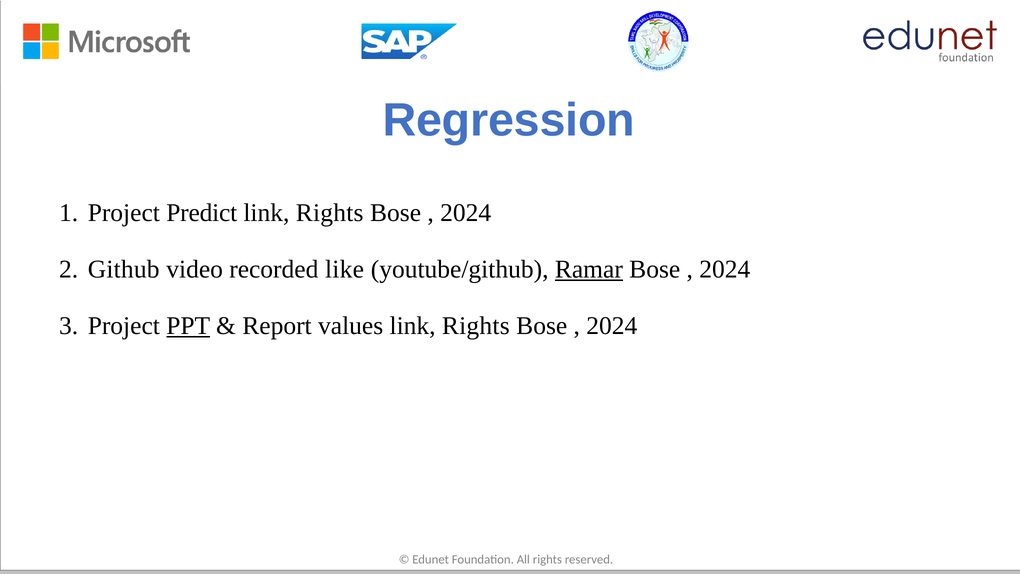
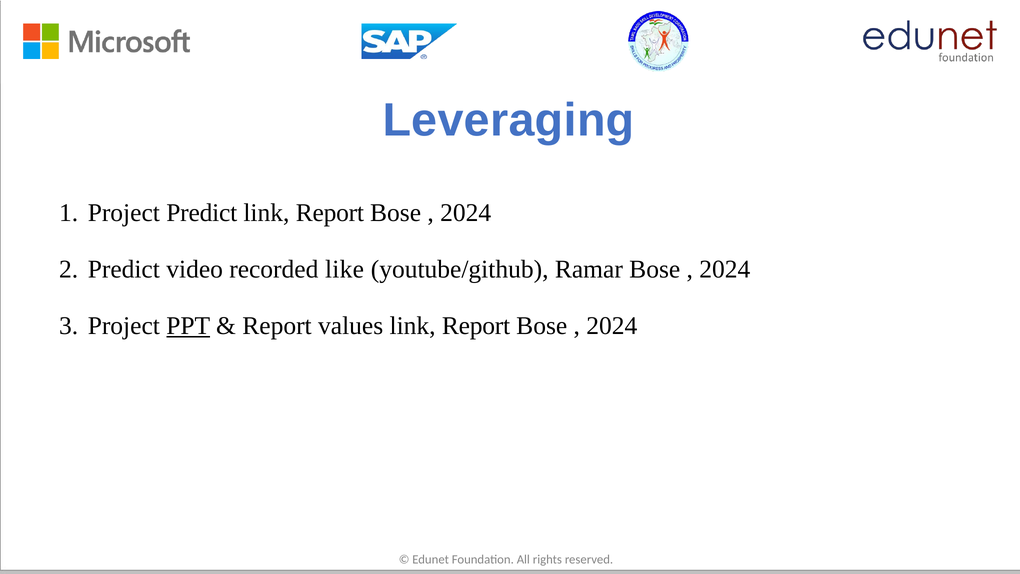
Regression: Regression -> Leveraging
Rights at (330, 213): Rights -> Report
Github at (124, 269): Github -> Predict
Ramar underline: present -> none
Rights at (476, 326): Rights -> Report
